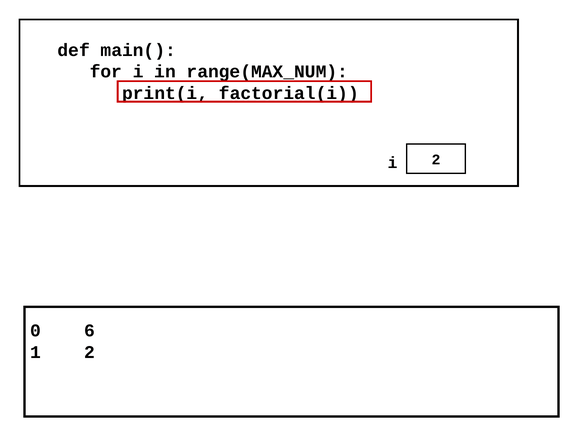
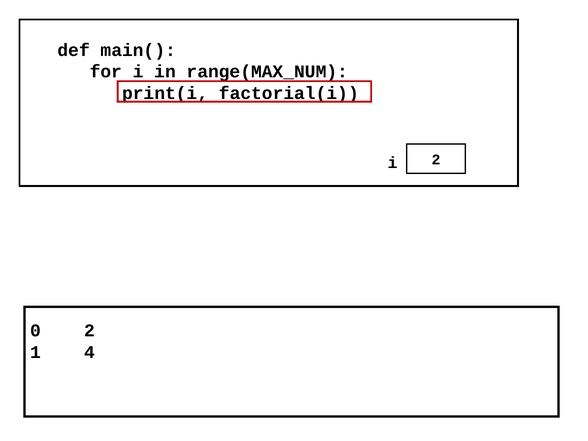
0 6: 6 -> 2
1 2: 2 -> 4
